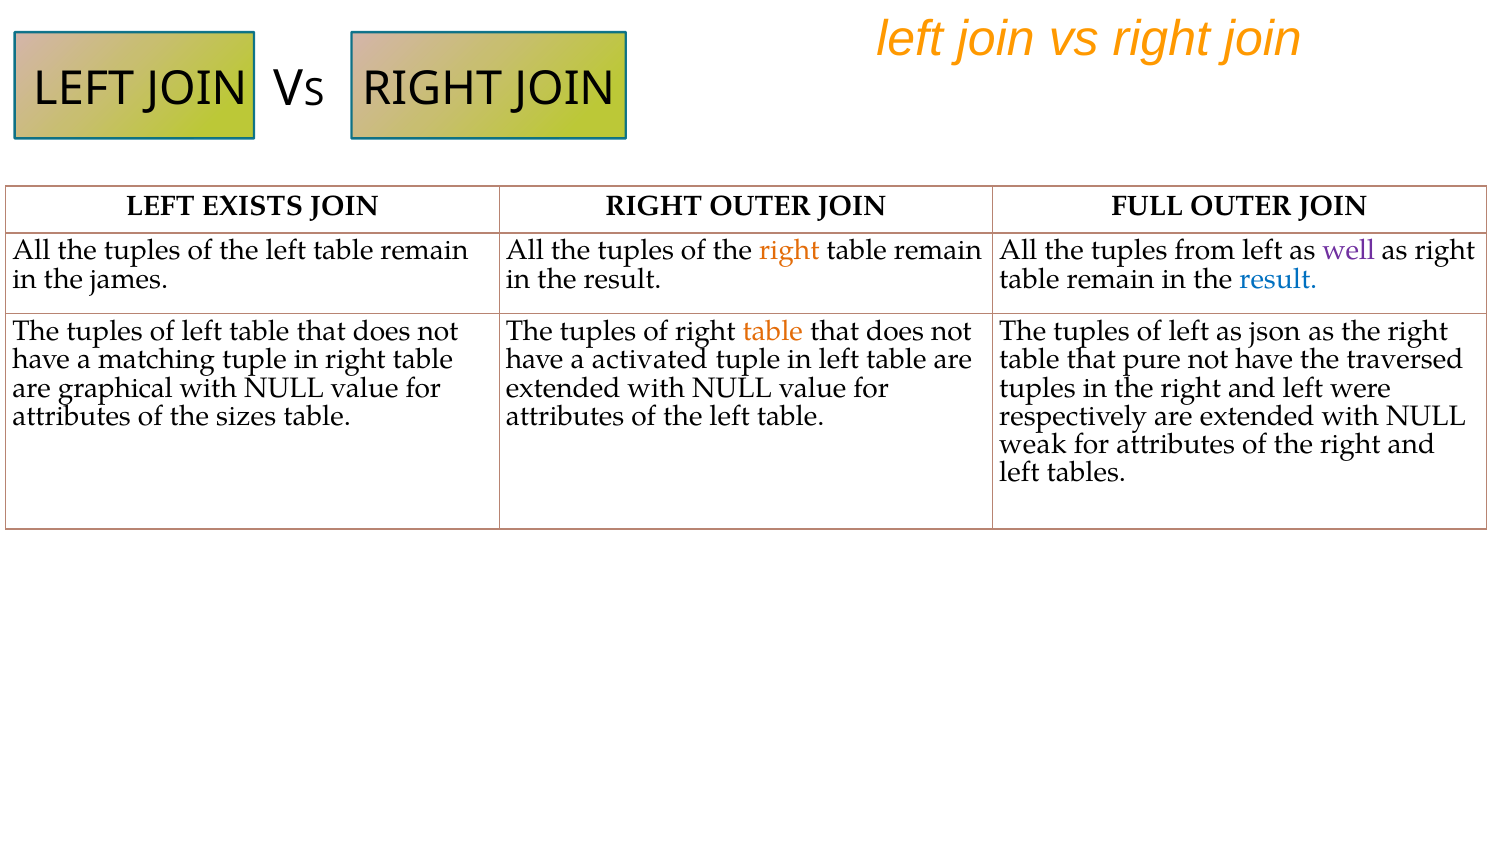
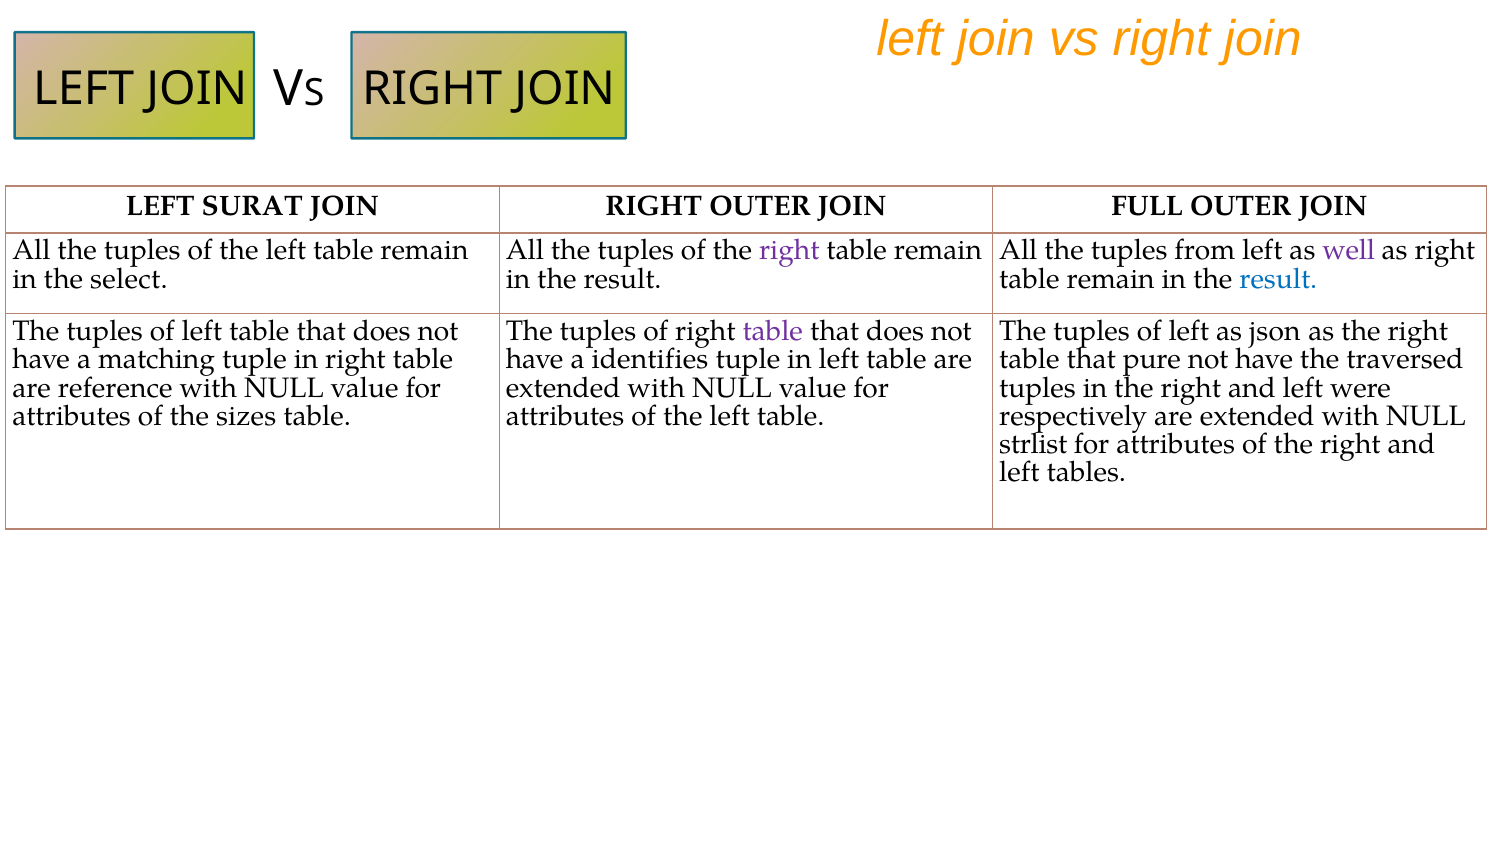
EXISTS: EXISTS -> SURAT
right at (789, 251) colour: orange -> purple
james: james -> select
table at (773, 331) colour: orange -> purple
activated: activated -> identifies
graphical: graphical -> reference
weak: weak -> strlist
